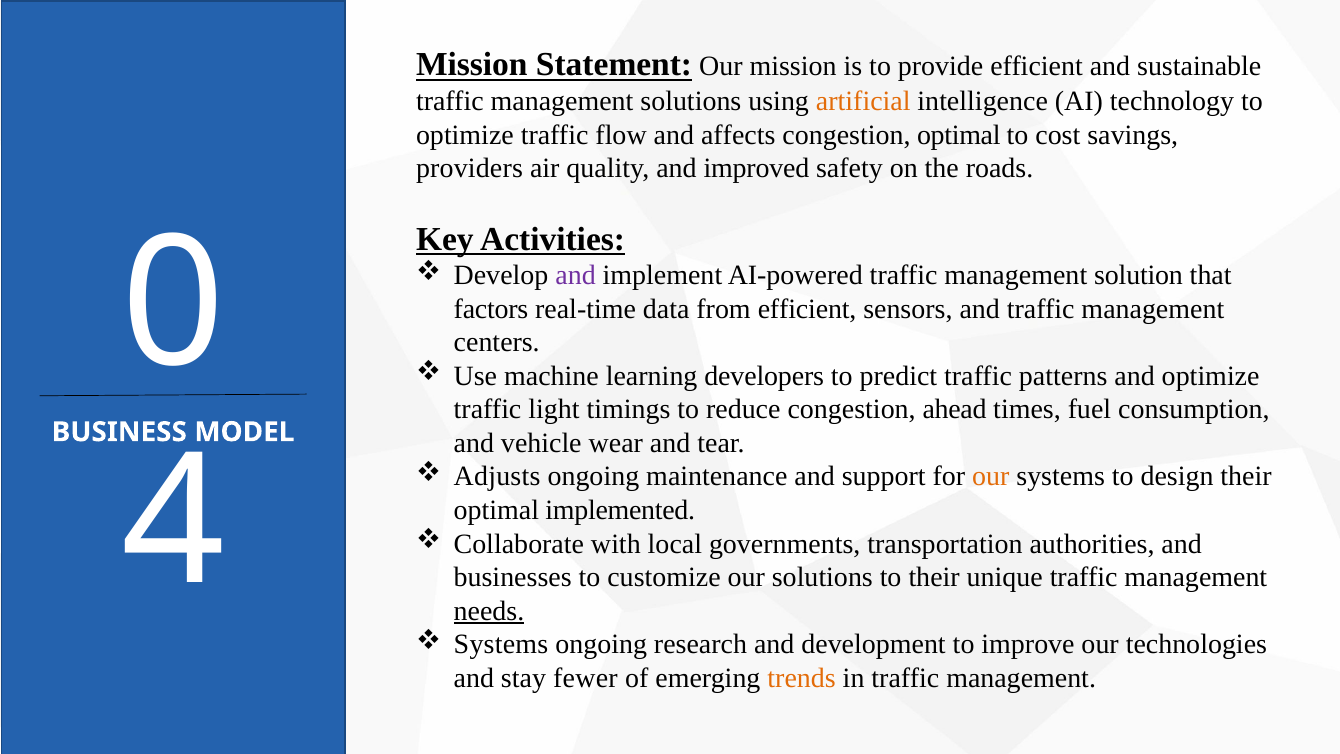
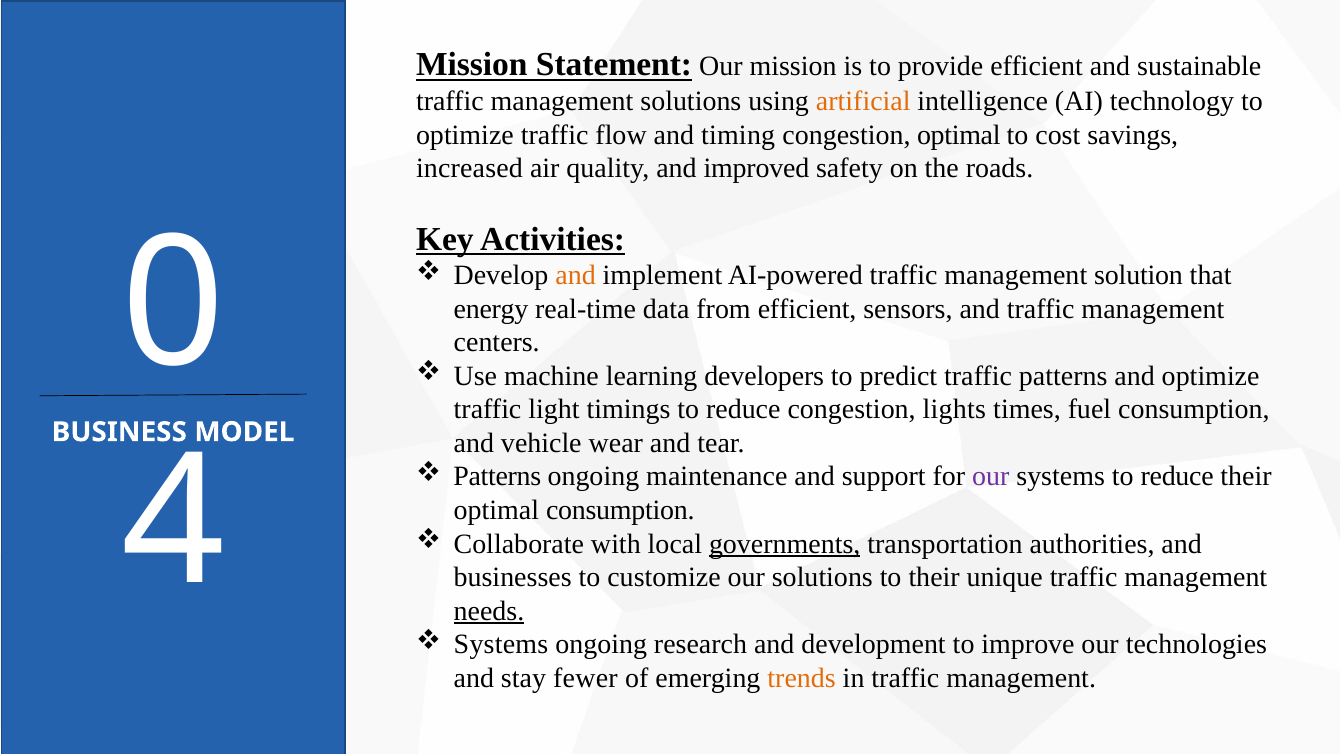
affects: affects -> timing
providers: providers -> increased
and at (576, 276) colour: purple -> orange
factors: factors -> energy
ahead: ahead -> lights
Adjusts at (497, 477): Adjusts -> Patterns
our at (991, 477) colour: orange -> purple
systems to design: design -> reduce
optimal implemented: implemented -> consumption
governments underline: none -> present
